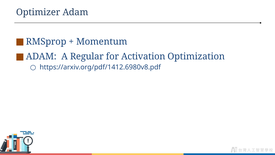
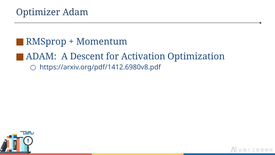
Regular: Regular -> Descent
